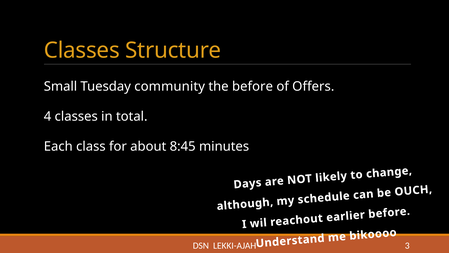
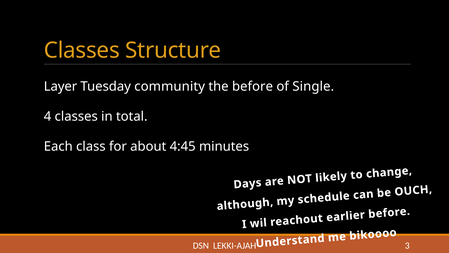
Small: Small -> Layer
Offers: Offers -> Single
8:45: 8:45 -> 4:45
